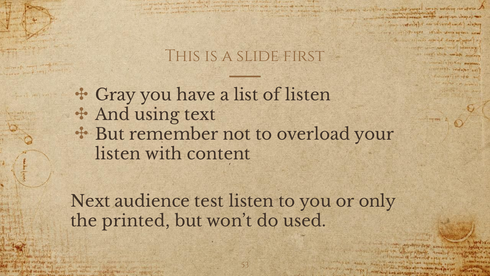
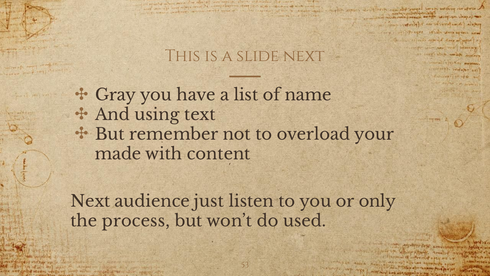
slide first: first -> next
of listen: listen -> name
listen at (118, 154): listen -> made
test: test -> just
printed: printed -> process
